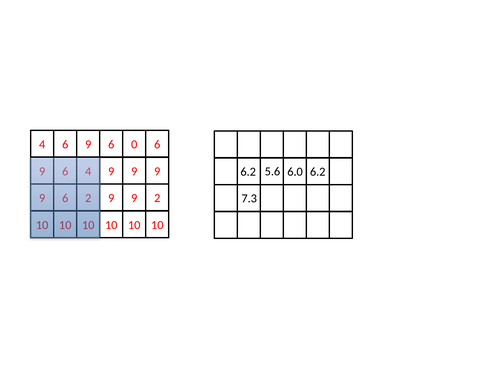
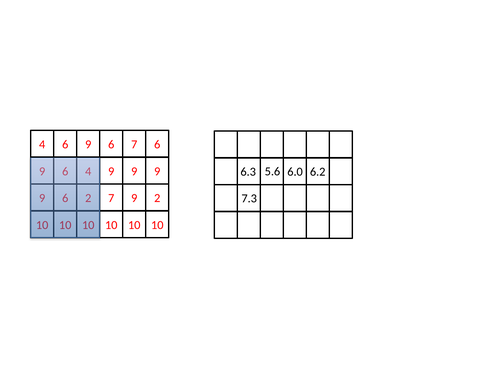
6 0: 0 -> 7
6.2 at (248, 172): 6.2 -> 6.3
9 at (111, 198): 9 -> 7
